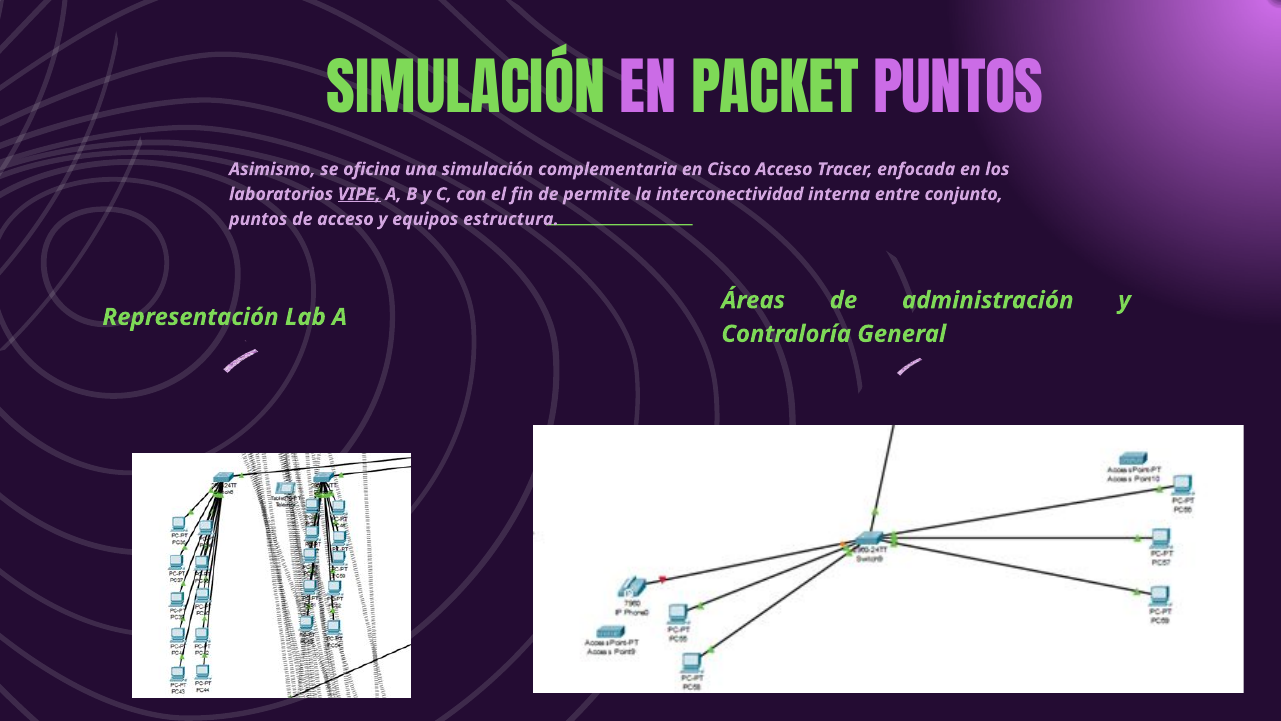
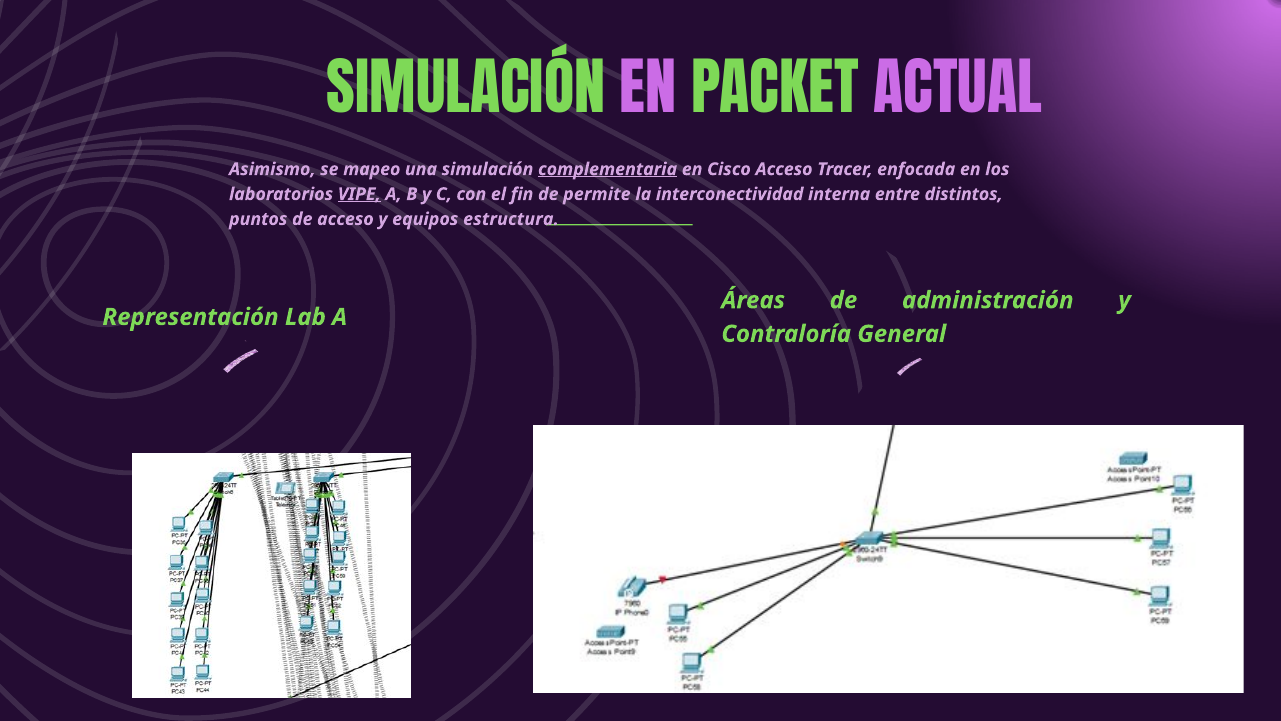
PACKET PUNTOS: PUNTOS -> ACTUAL
oficina: oficina -> mapeo
complementaria underline: none -> present
conjunto: conjunto -> distintos
